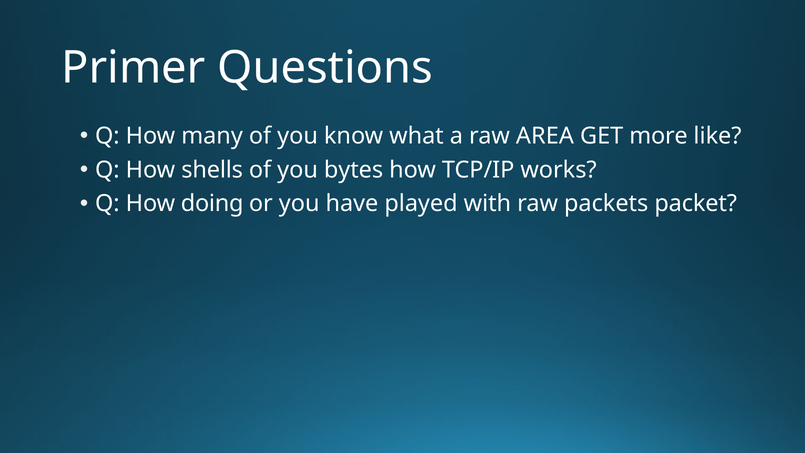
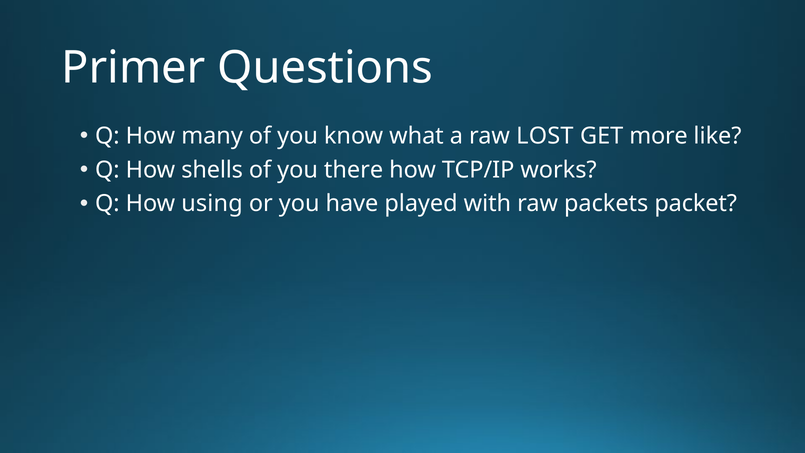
AREA: AREA -> LOST
bytes: bytes -> there
doing: doing -> using
